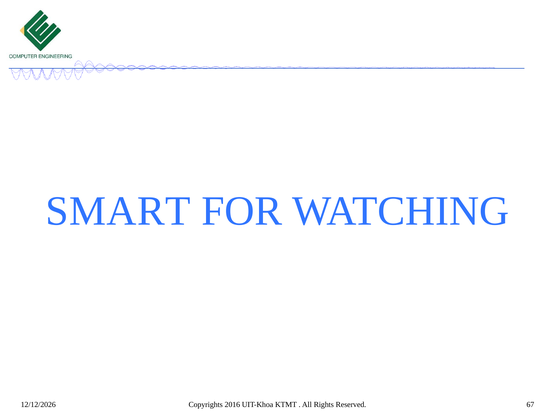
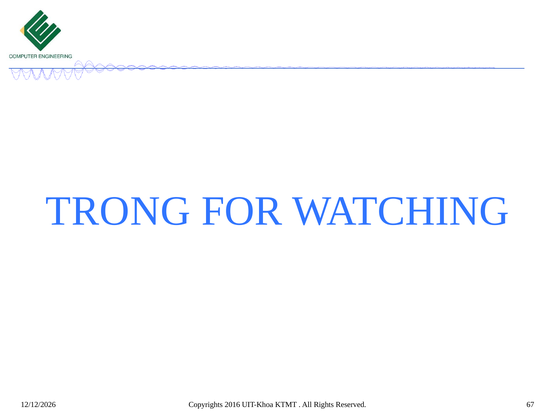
SMART: SMART -> TRONG
